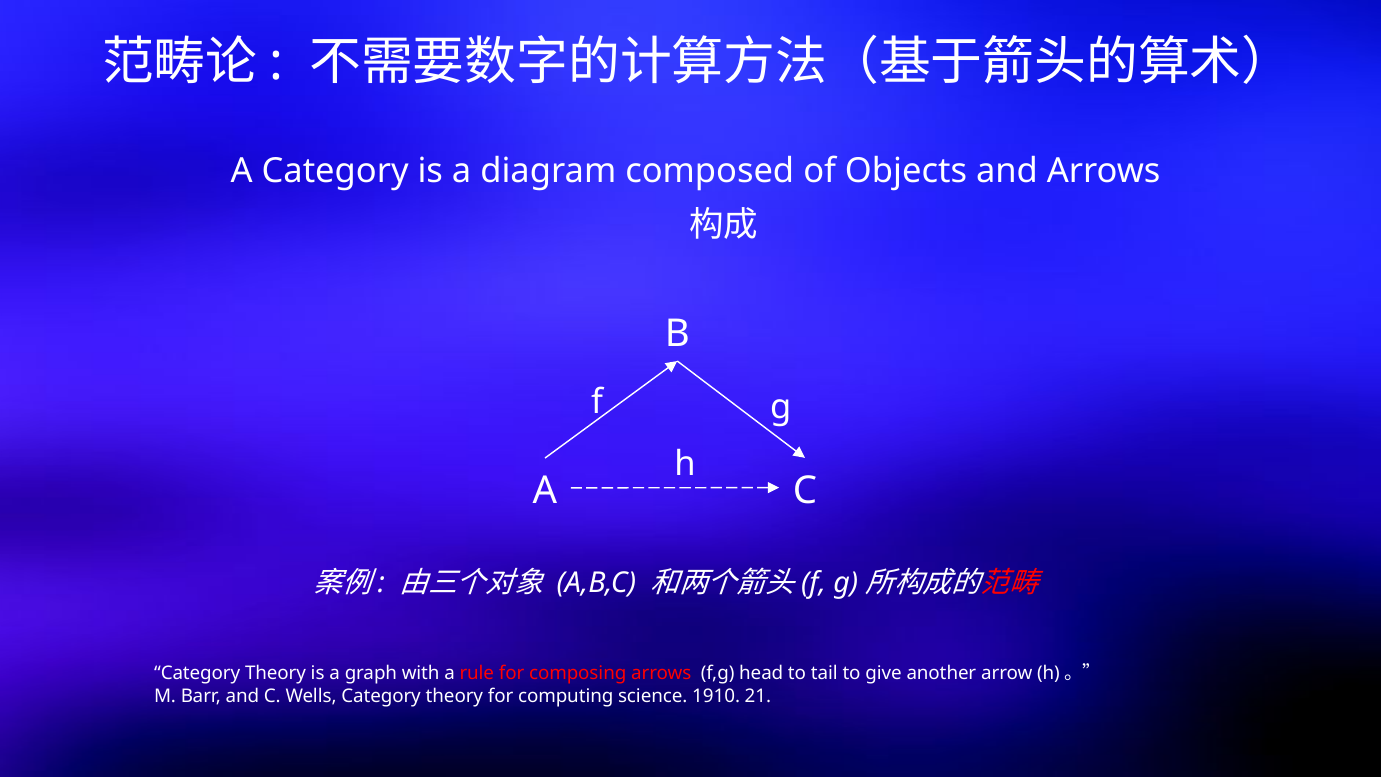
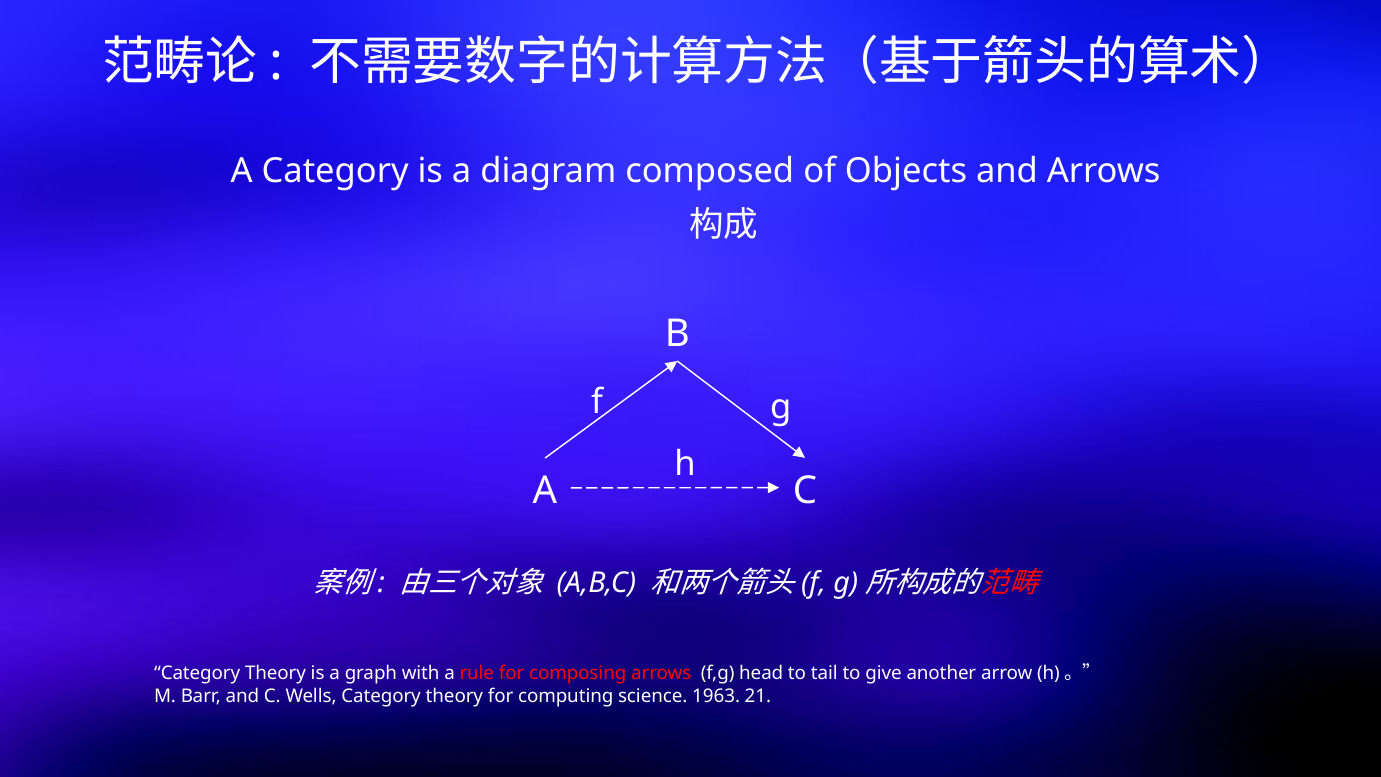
1910: 1910 -> 1963
